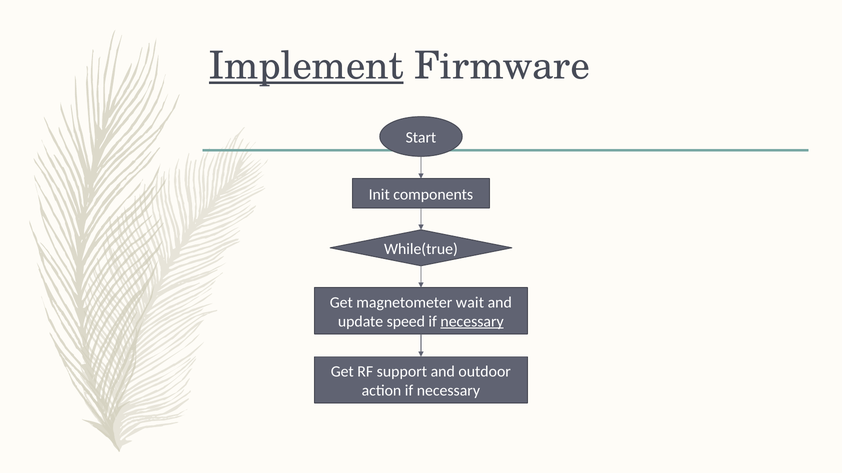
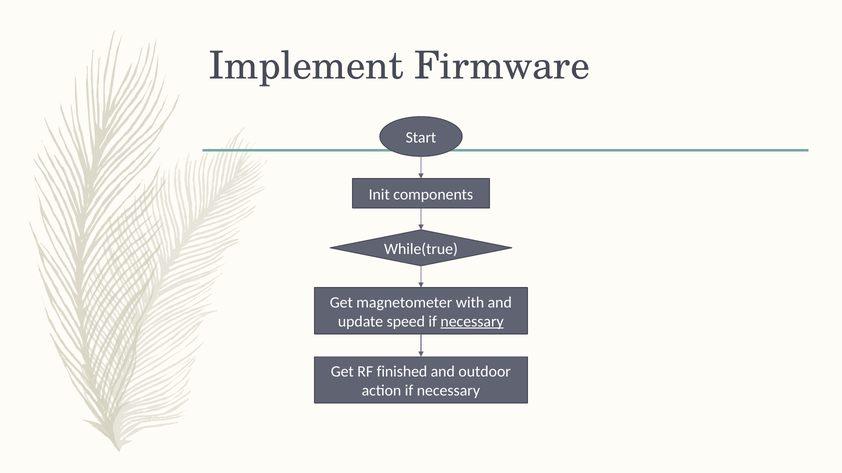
Implement underline: present -> none
wait: wait -> with
support: support -> finished
